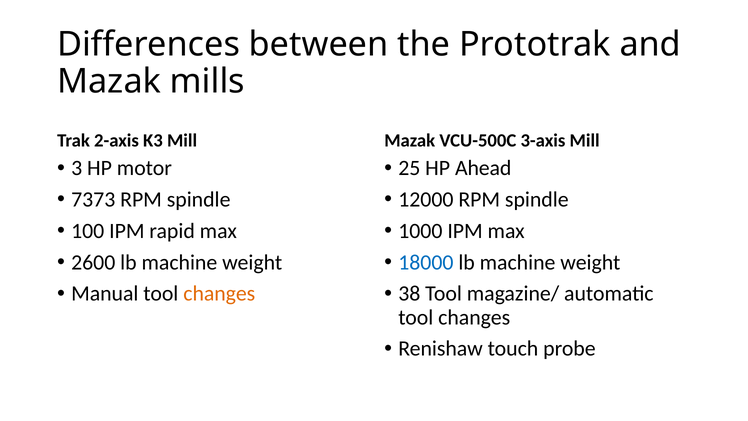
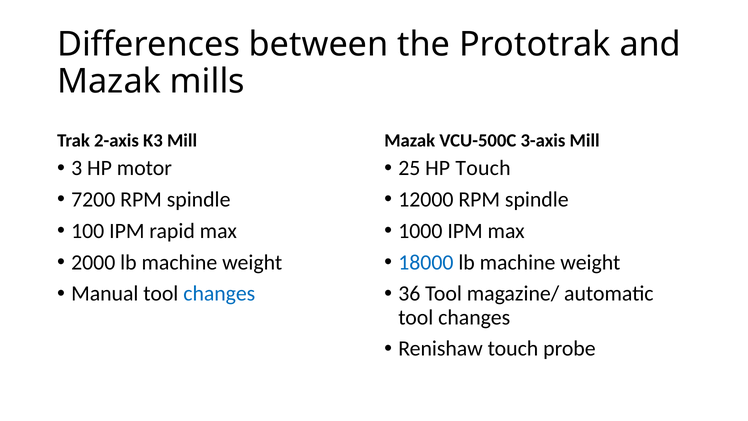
HP Ahead: Ahead -> Touch
7373: 7373 -> 7200
2600: 2600 -> 2000
changes at (219, 294) colour: orange -> blue
38: 38 -> 36
